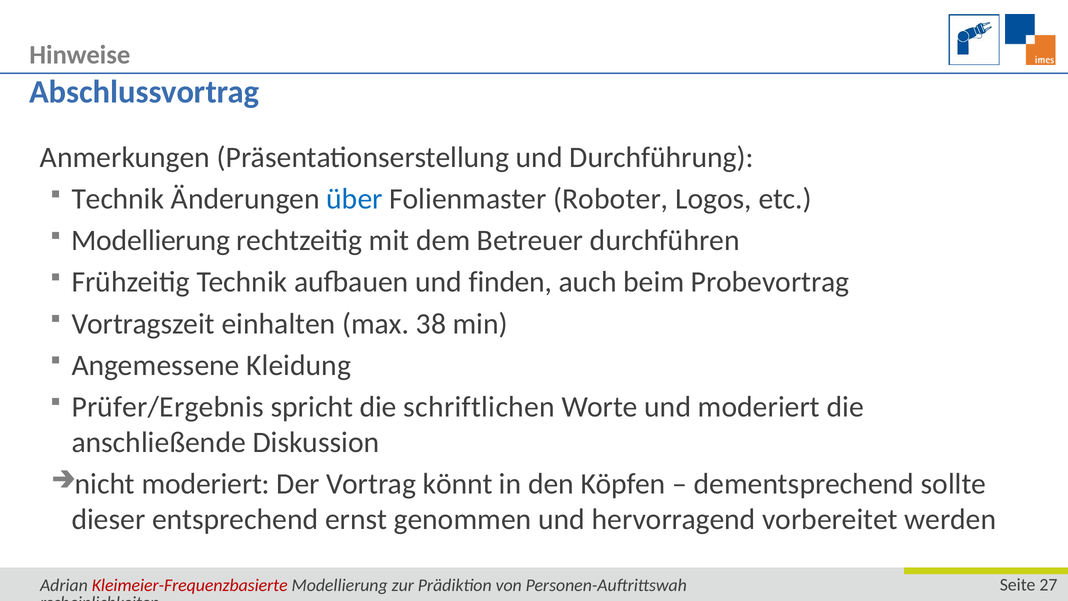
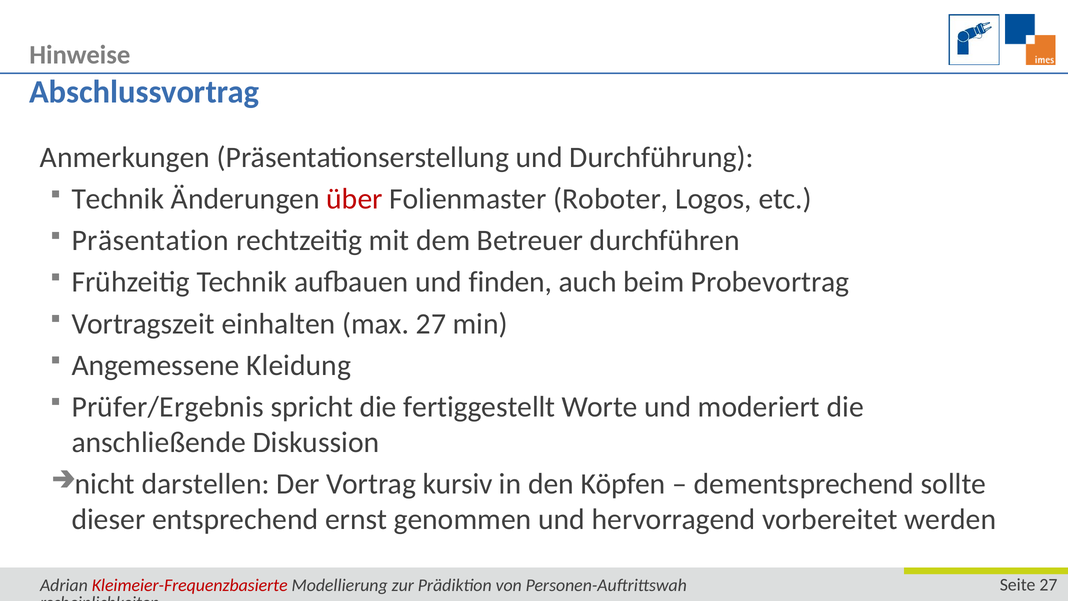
über colour: blue -> red
Modellierung at (151, 241): Modellierung -> Präsentation
max 38: 38 -> 27
schriftlichen: schriftlichen -> fertiggestellt
moderiert at (206, 484): moderiert -> darstellen
könnt: könnt -> kursiv
